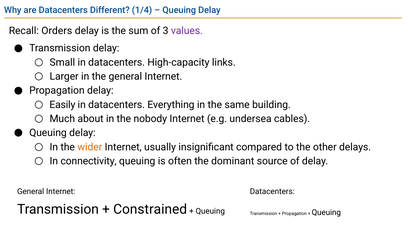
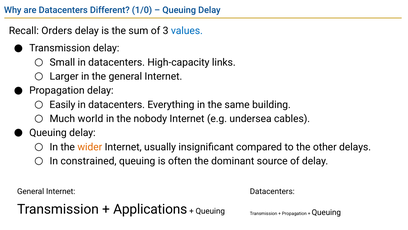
1/4: 1/4 -> 1/0
values colour: purple -> blue
about: about -> world
connectivity: connectivity -> constrained
Constrained: Constrained -> Applications
